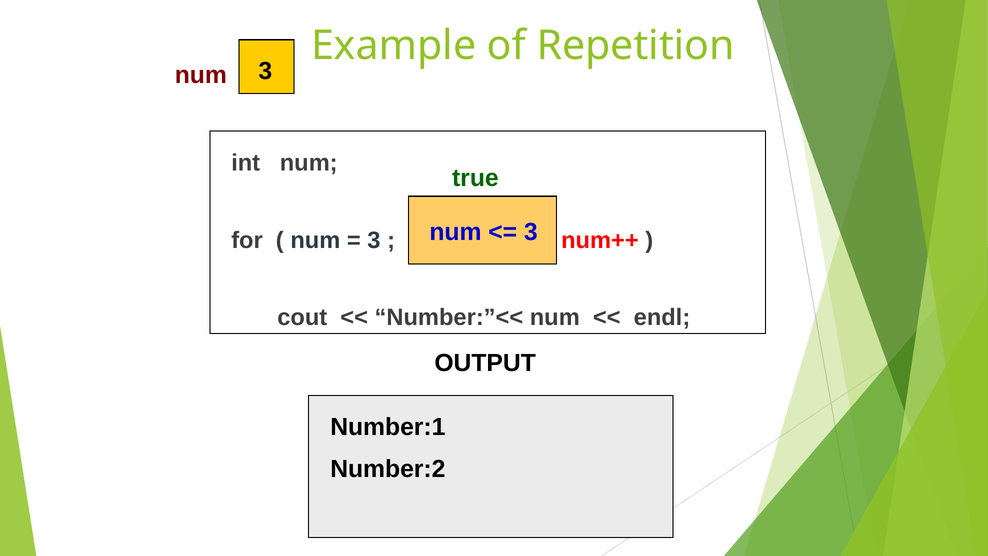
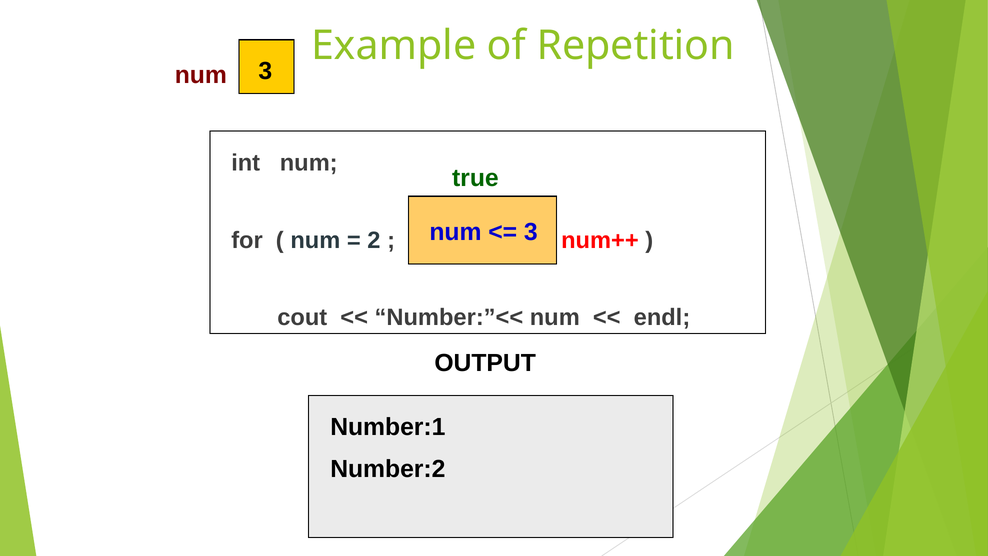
3 at (374, 240): 3 -> 2
